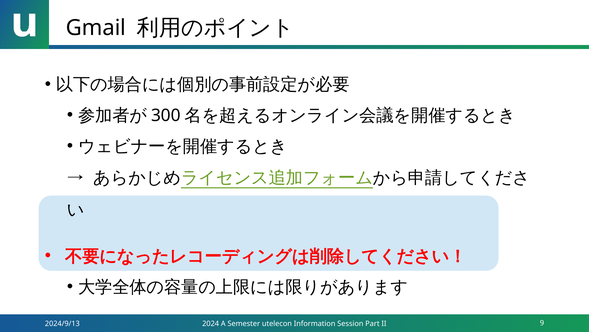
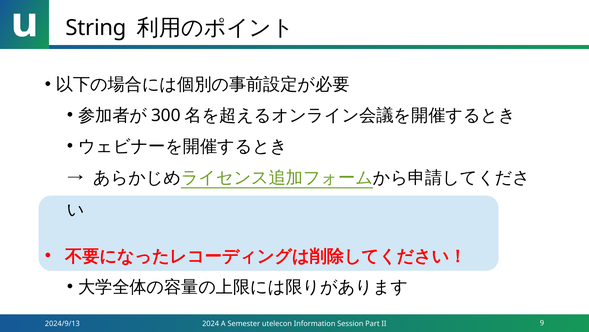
Gmail: Gmail -> String
